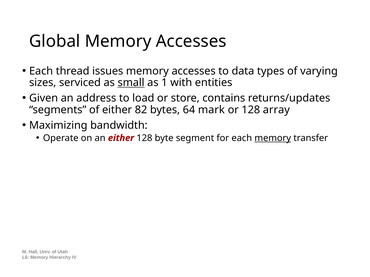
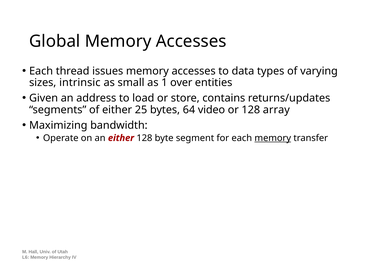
serviced: serviced -> intrinsic
small underline: present -> none
with: with -> over
82: 82 -> 25
mark: mark -> video
